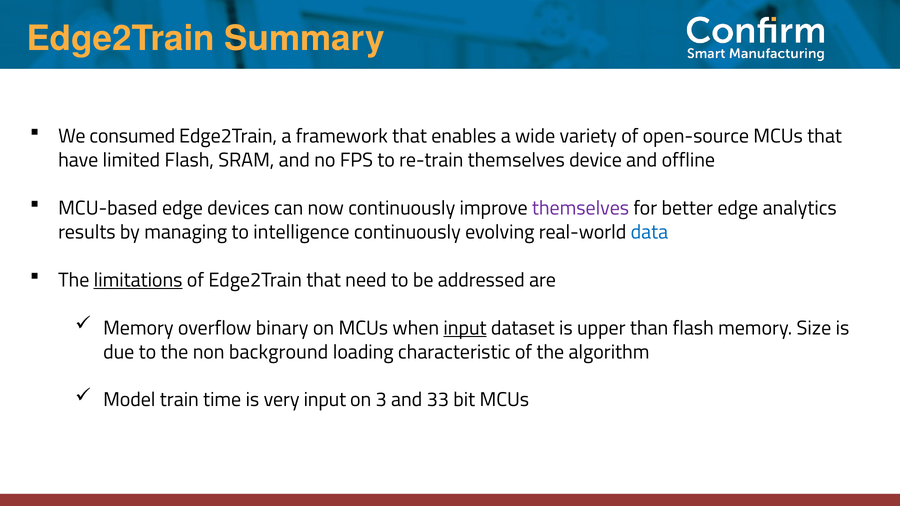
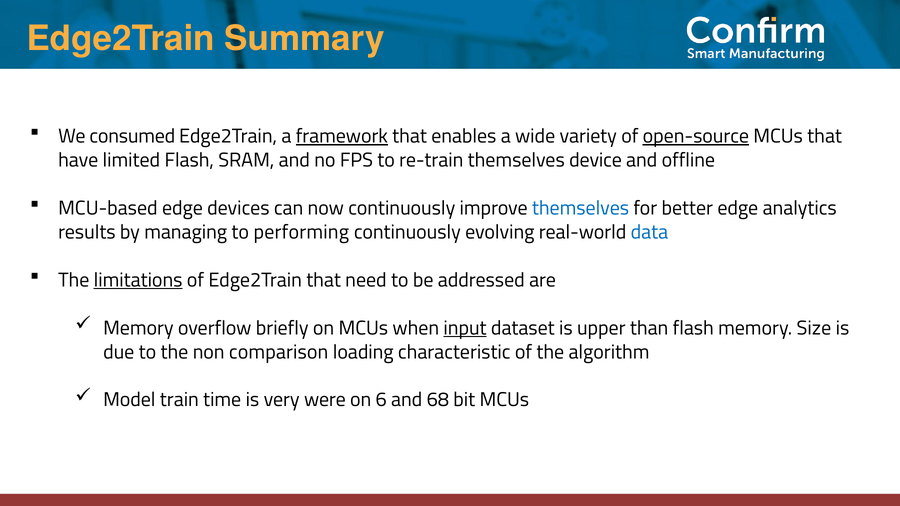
framework underline: none -> present
open-source underline: none -> present
themselves at (581, 208) colour: purple -> blue
intelligence: intelligence -> performing
binary: binary -> briefly
background: background -> comparison
very input: input -> were
3: 3 -> 6
33: 33 -> 68
